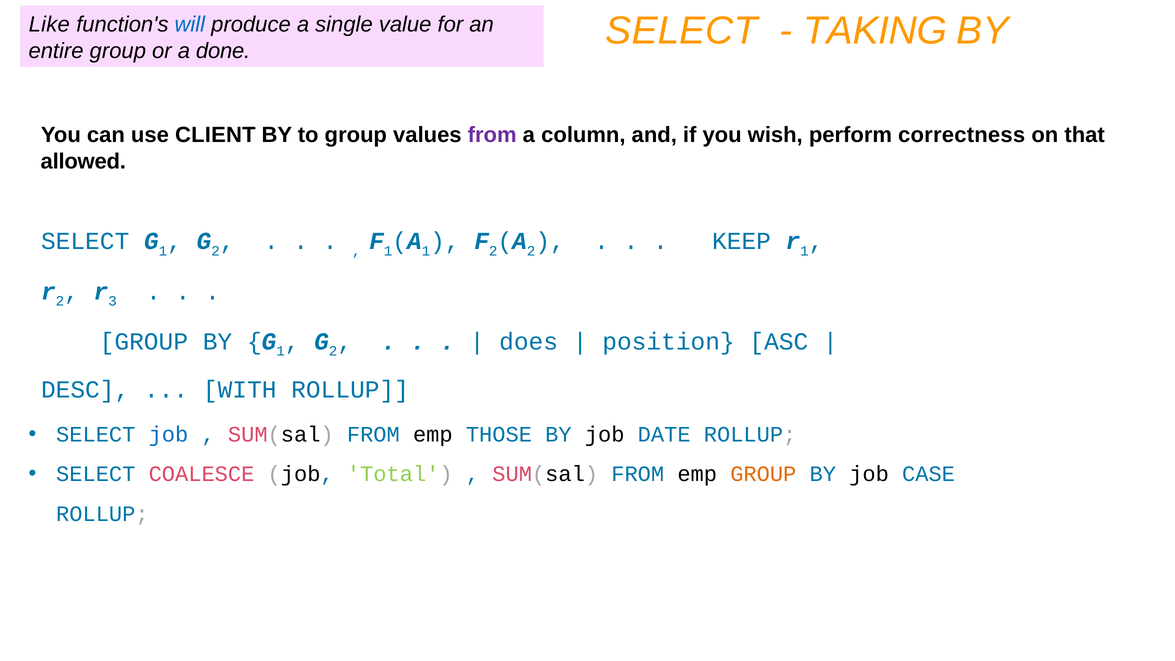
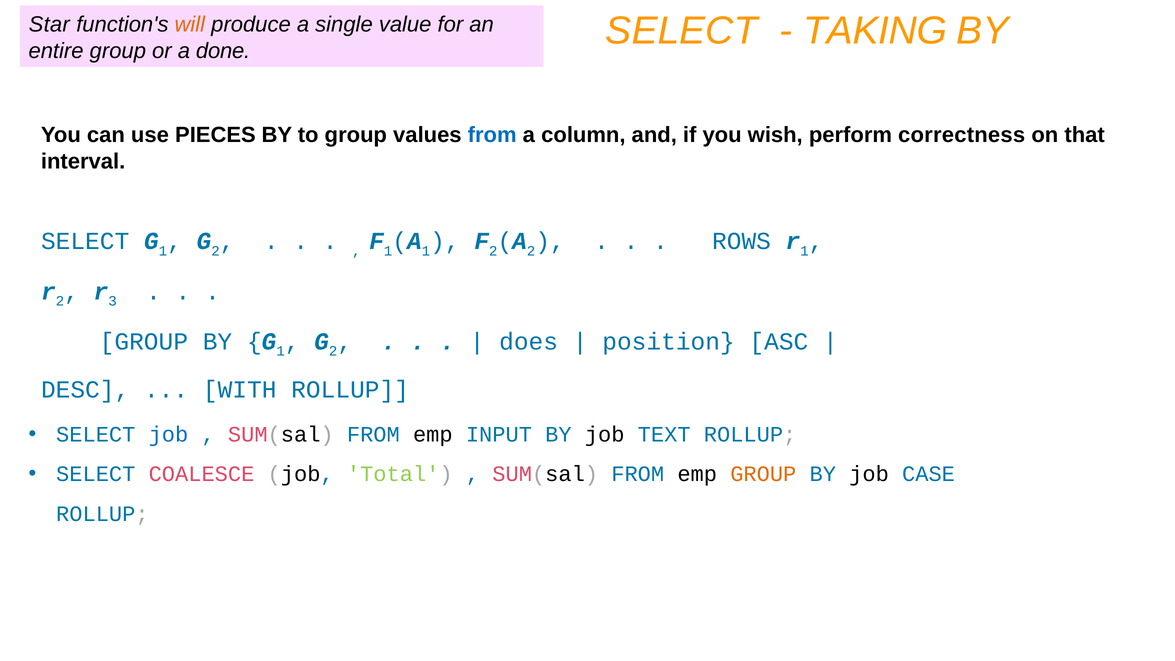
Like: Like -> Star
will colour: blue -> orange
CLIENT: CLIENT -> PIECES
from at (492, 135) colour: purple -> blue
allowed: allowed -> interval
KEEP: KEEP -> ROWS
THOSE: THOSE -> INPUT
DATE: DATE -> TEXT
